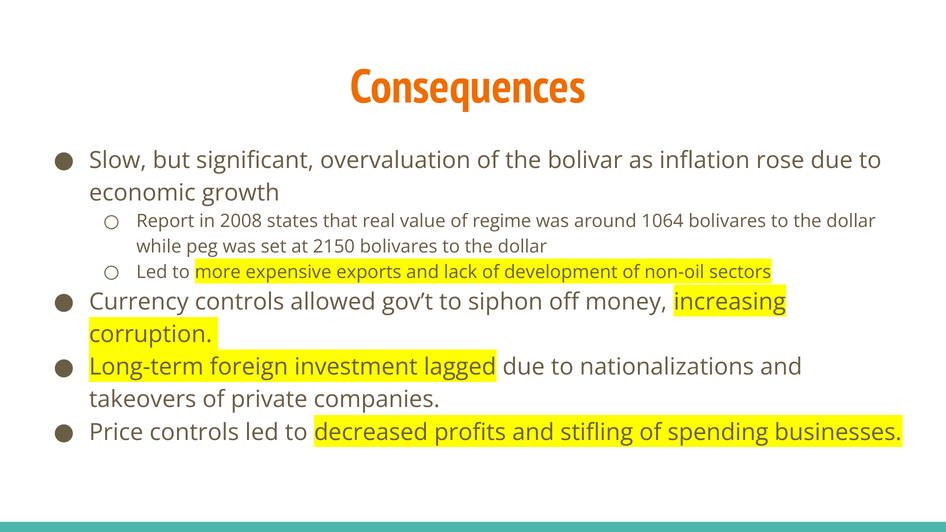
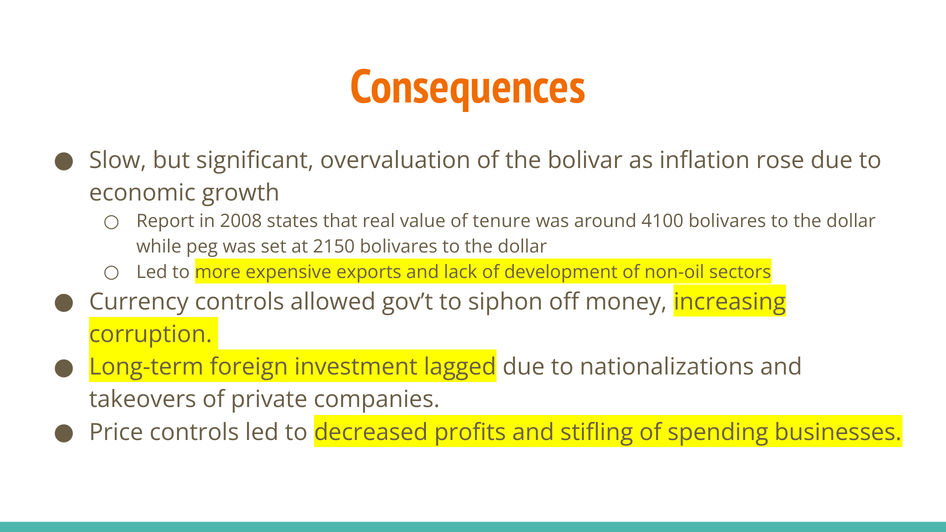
regime: regime -> tenure
1064: 1064 -> 4100
